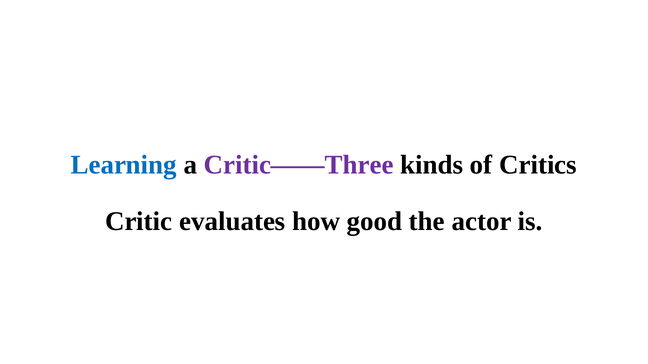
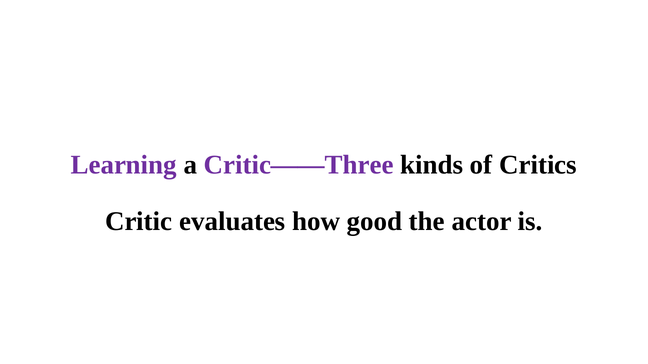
Learning colour: blue -> purple
